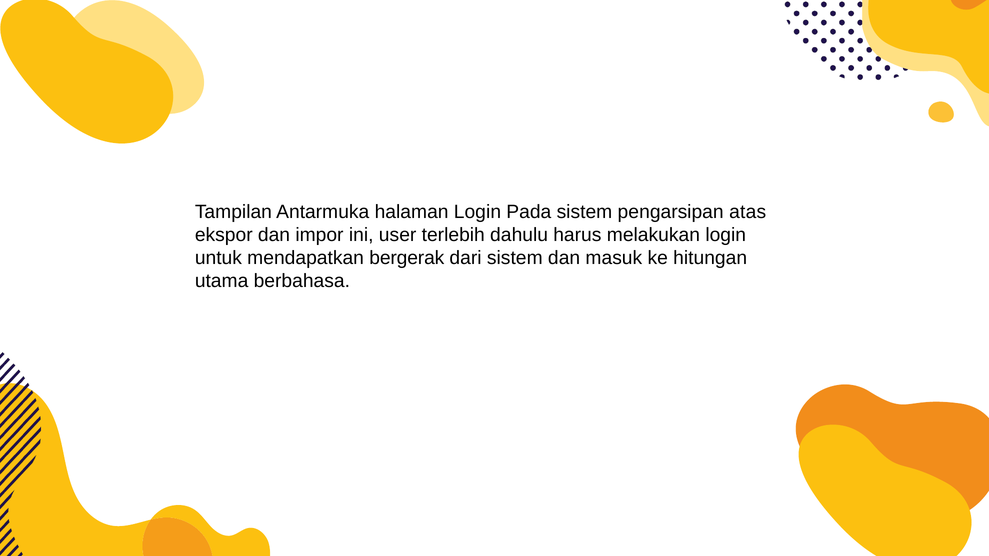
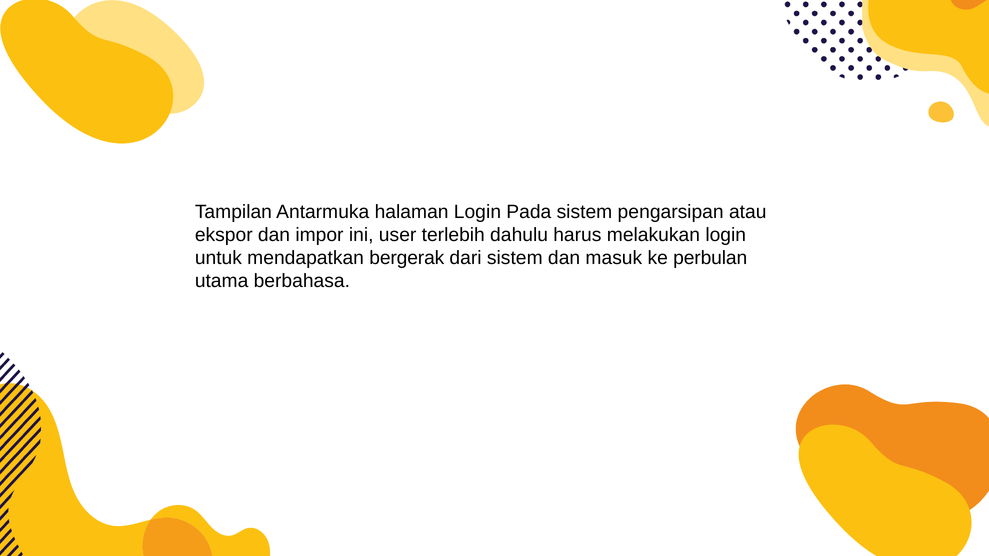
atas: atas -> atau
hitungan: hitungan -> perbulan
